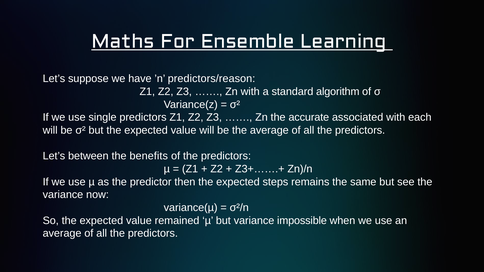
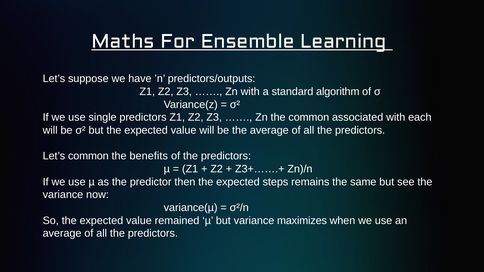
predictors/reason: predictors/reason -> predictors/outputs
the accurate: accurate -> common
Let’s between: between -> common
impossible: impossible -> maximizes
